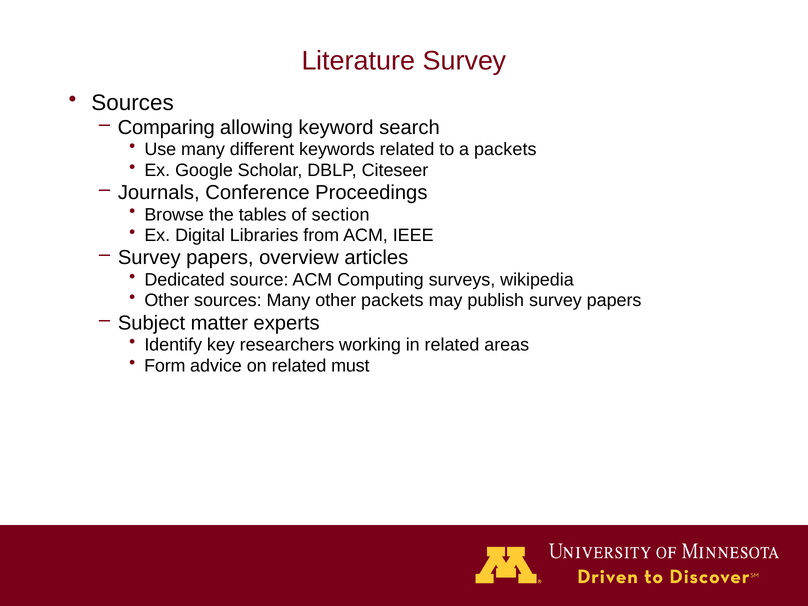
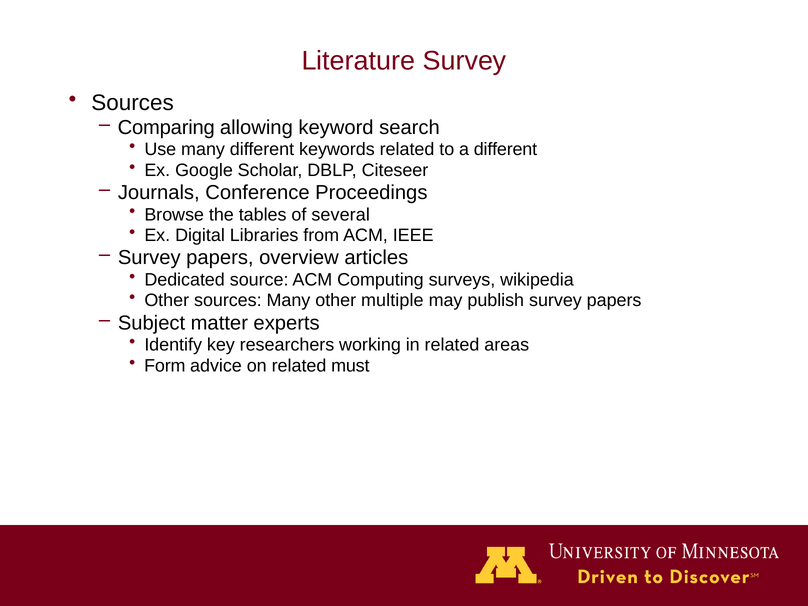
a packets: packets -> different
section: section -> several
other packets: packets -> multiple
